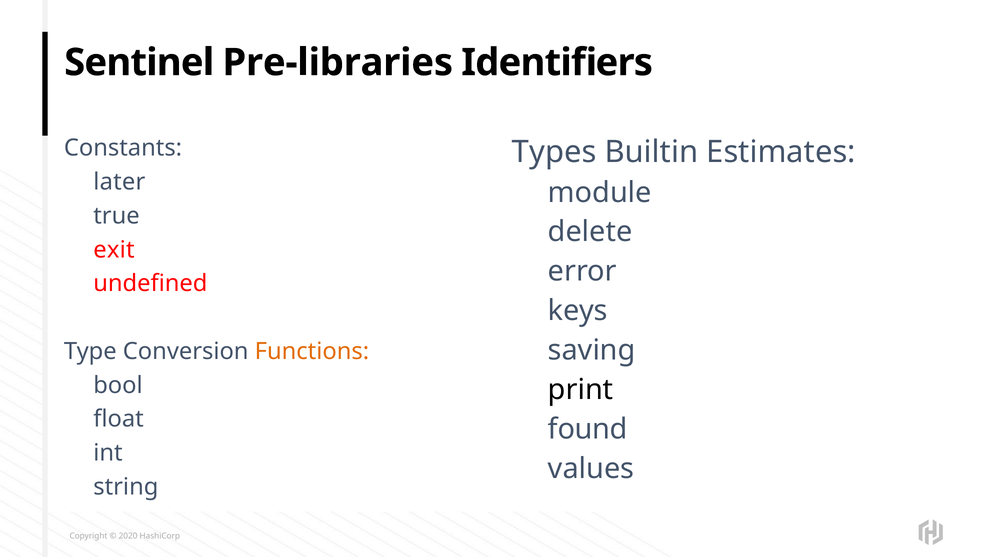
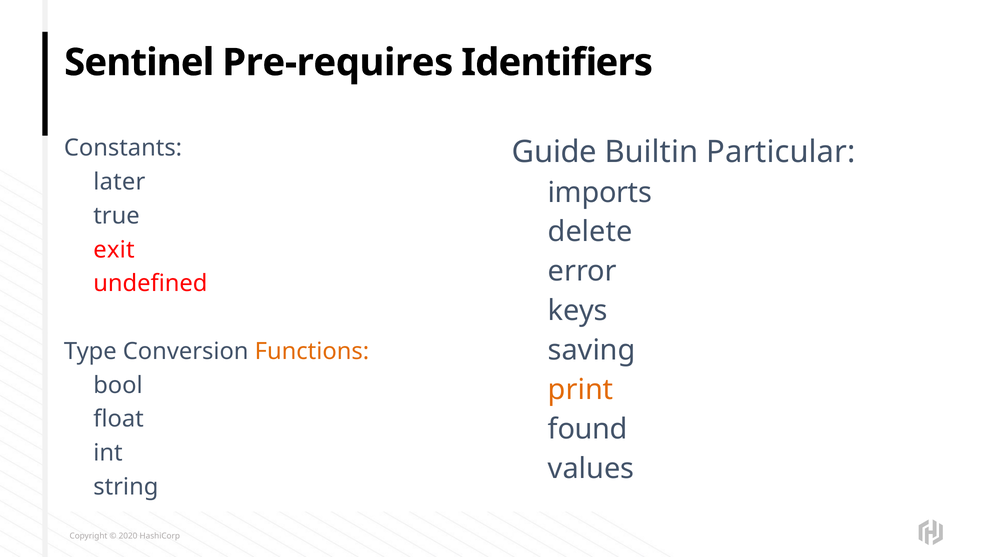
Pre-libraries: Pre-libraries -> Pre-requires
Types: Types -> Guide
Estimates: Estimates -> Particular
module: module -> imports
print colour: black -> orange
